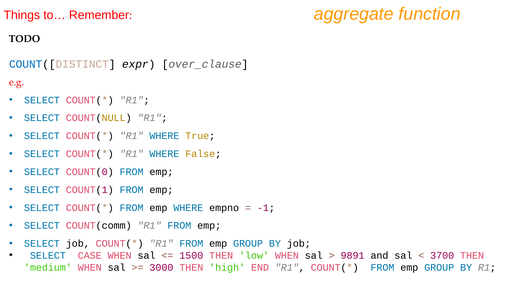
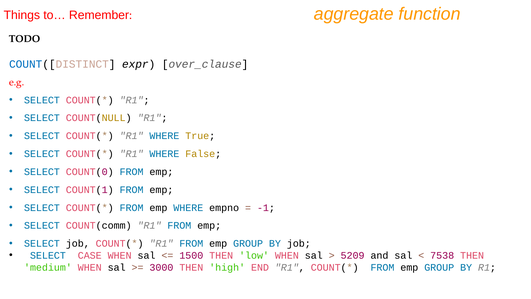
9891: 9891 -> 5209
3700: 3700 -> 7538
